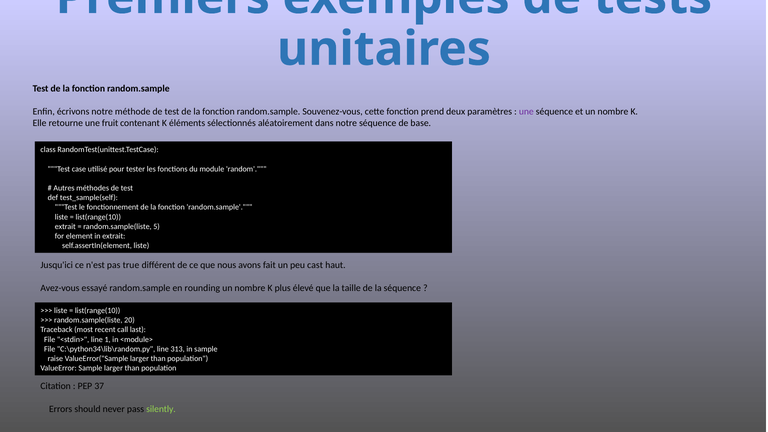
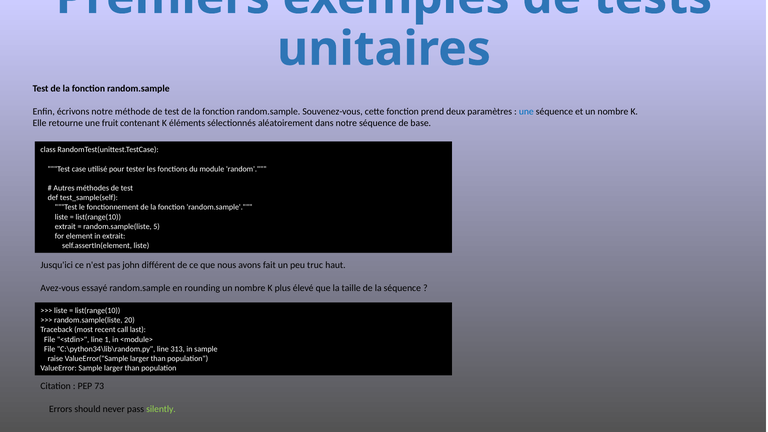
une at (526, 112) colour: purple -> blue
true: true -> john
cast: cast -> truc
37: 37 -> 73
